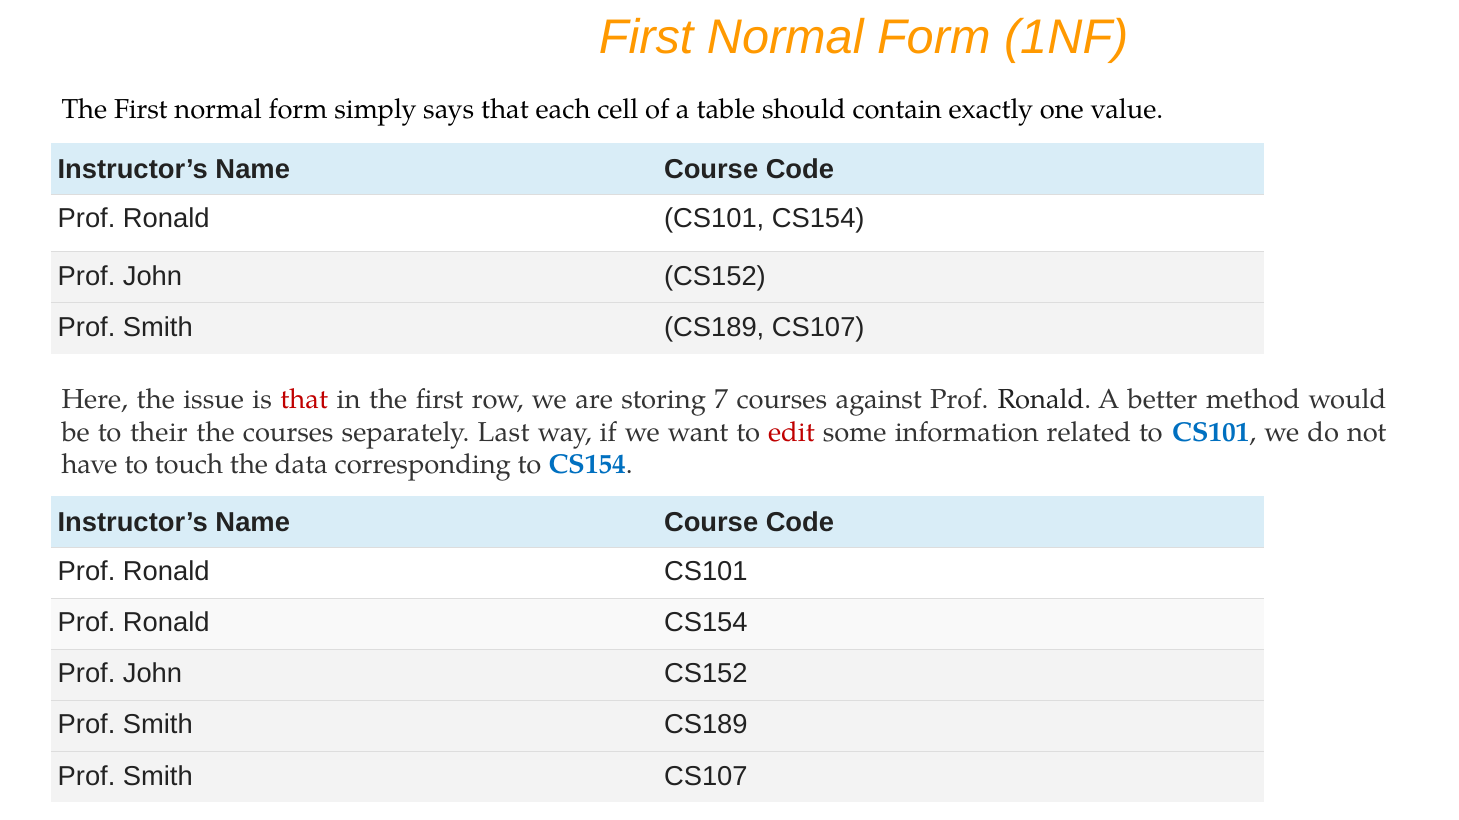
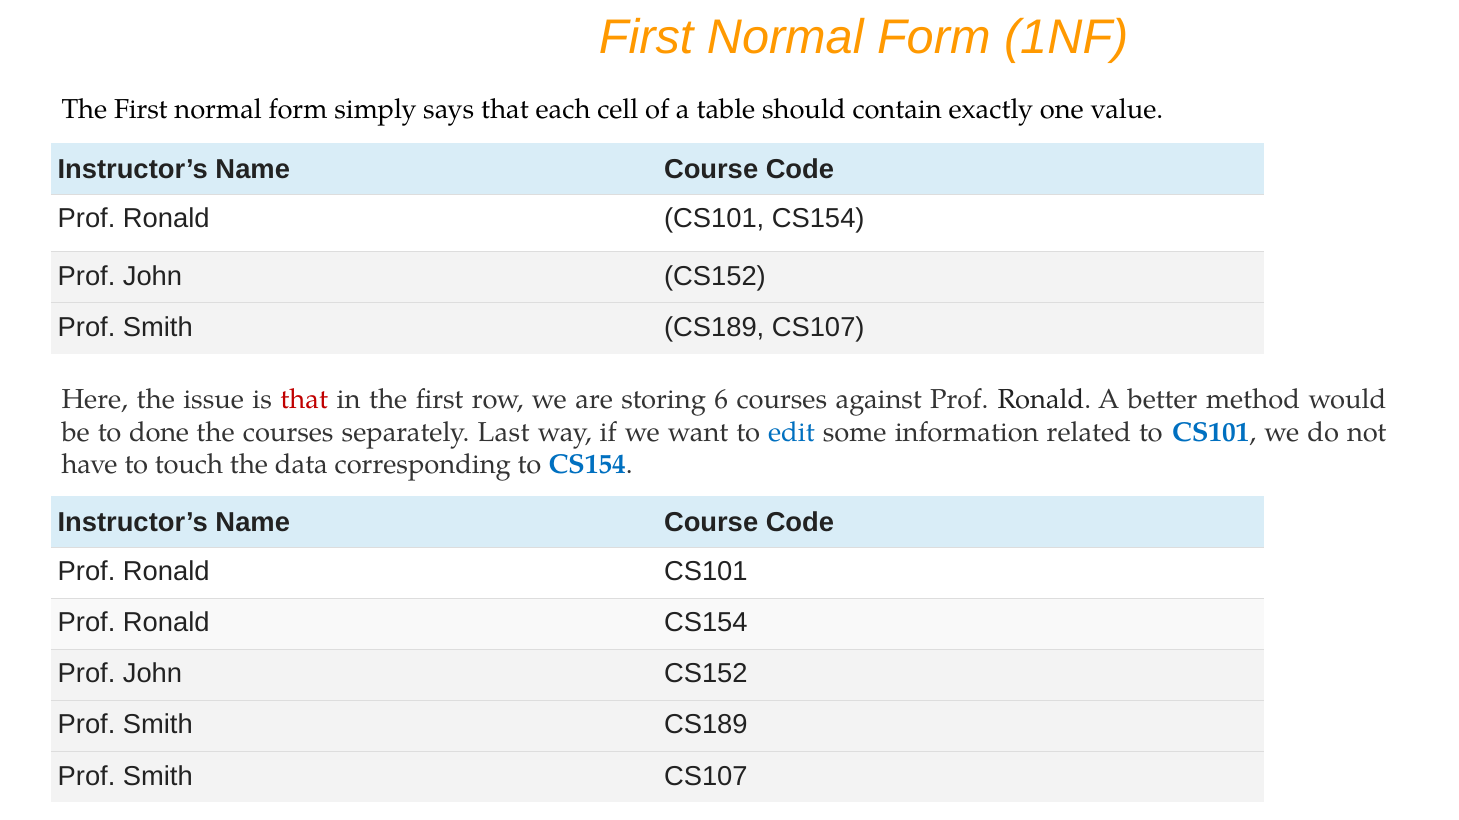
7: 7 -> 6
their: their -> done
edit colour: red -> blue
